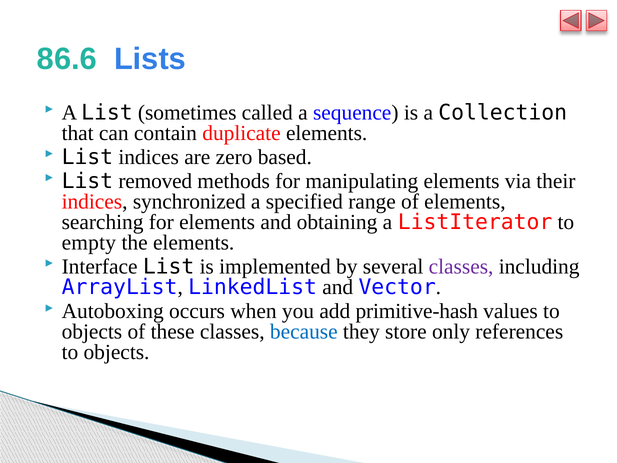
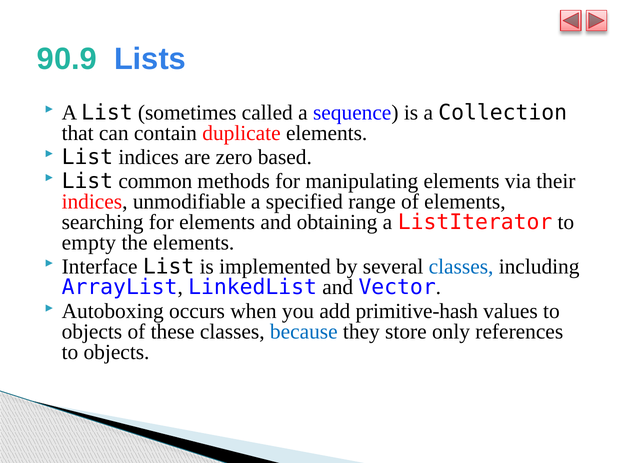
86.6: 86.6 -> 90.9
removed: removed -> common
synchronized: synchronized -> unmodifiable
classes at (461, 267) colour: purple -> blue
